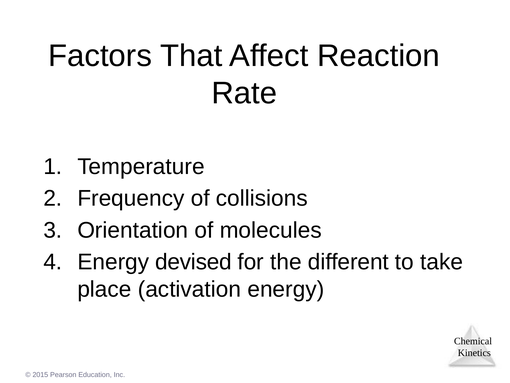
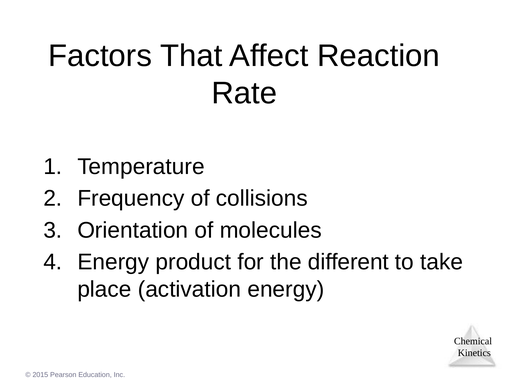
devised: devised -> product
